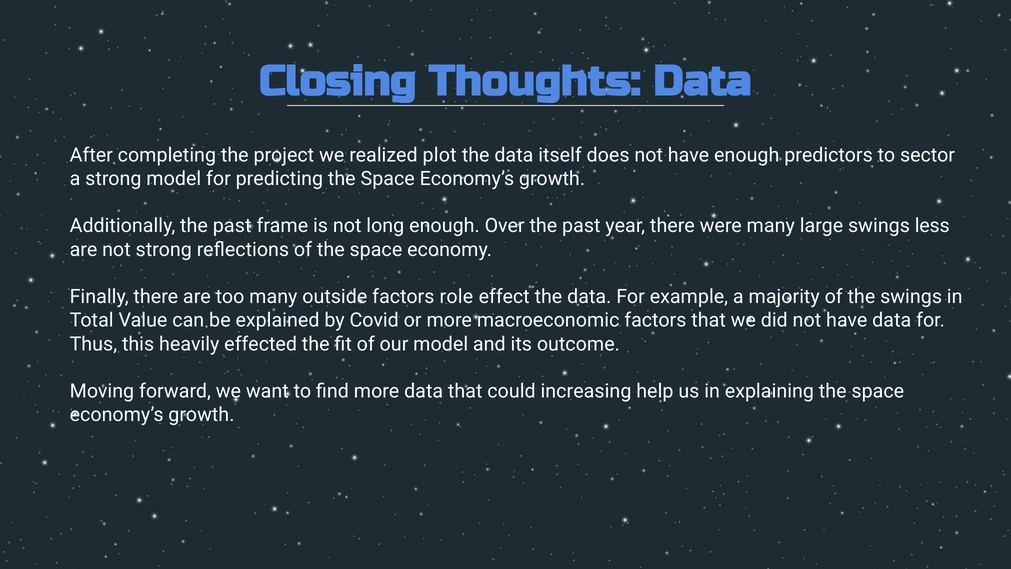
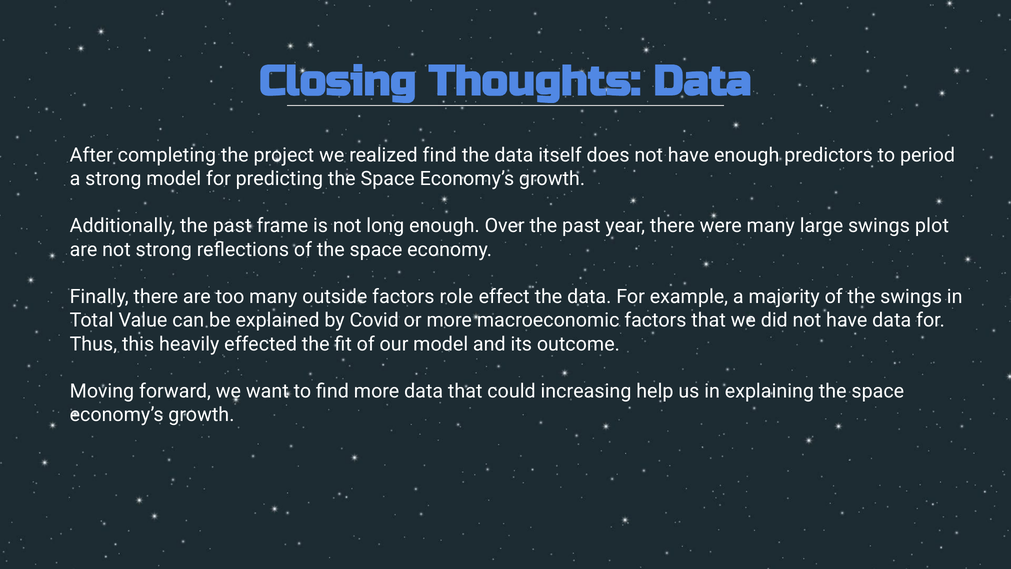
realized plot: plot -> find
sector: sector -> period
less: less -> plot
